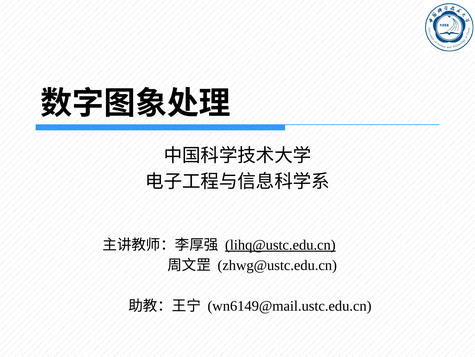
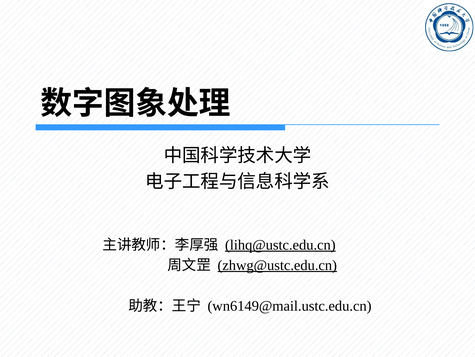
zhwg@ustc.edu.cn underline: none -> present
